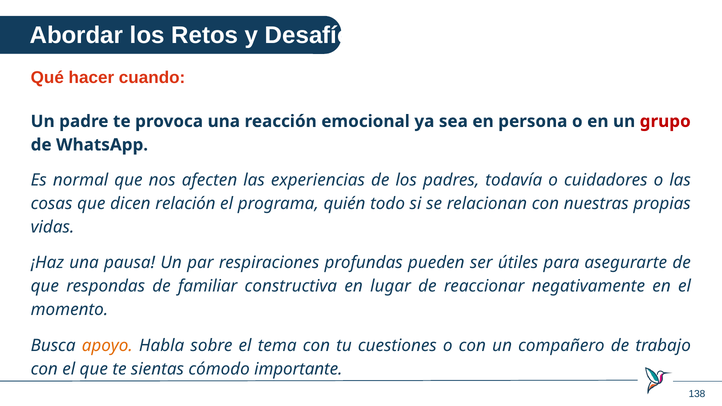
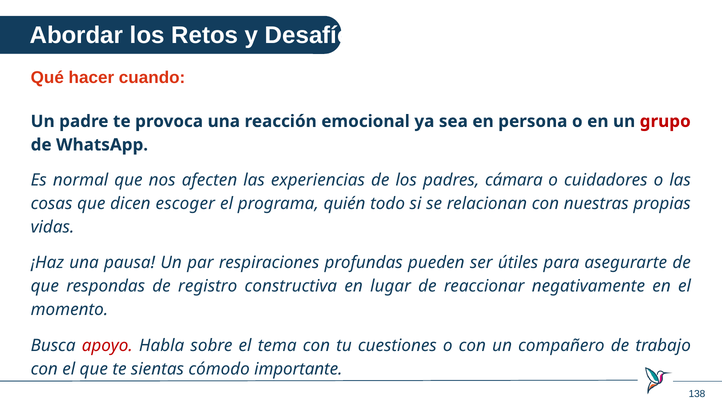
todavía: todavía -> cámara
relación: relación -> escoger
familiar: familiar -> registro
apoyo colour: orange -> red
